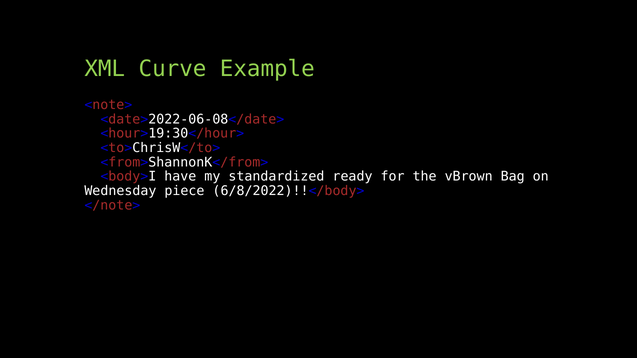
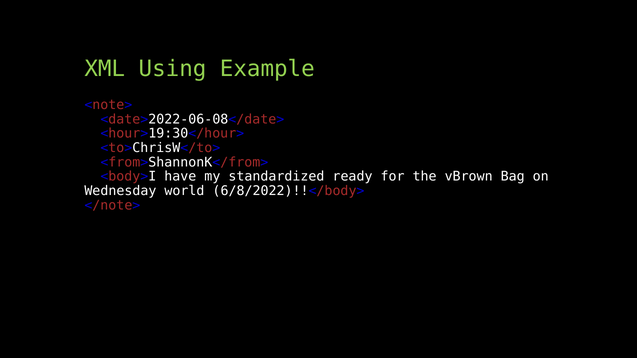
Curve: Curve -> Using
piece: piece -> world
